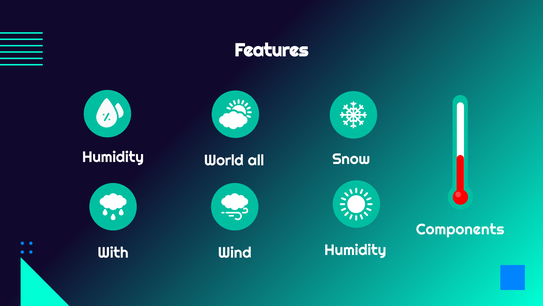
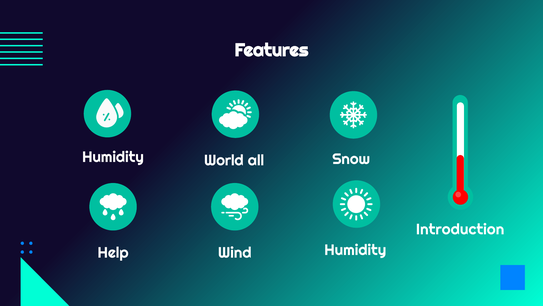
Components: Components -> Introduction
With: With -> Help
